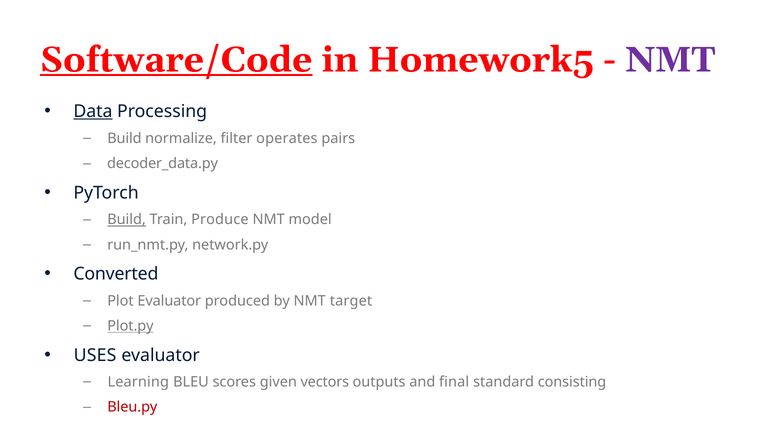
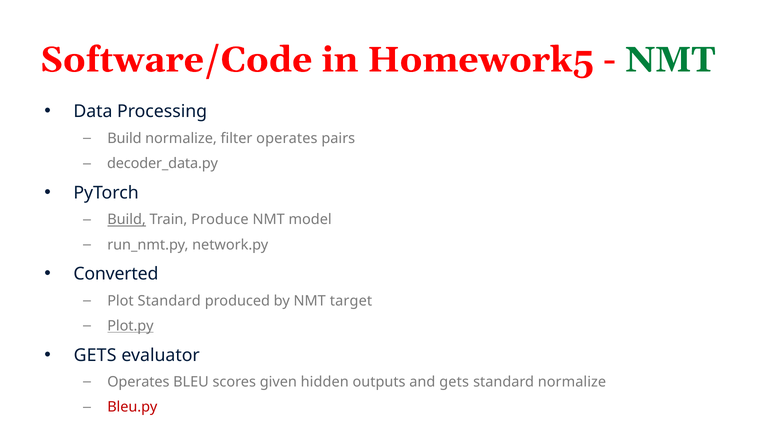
Software/Code underline: present -> none
NMT at (670, 60) colour: purple -> green
Data underline: present -> none
Plot Evaluator: Evaluator -> Standard
USES at (95, 355): USES -> GETS
Learning at (138, 382): Learning -> Operates
vectors: vectors -> hidden
and final: final -> gets
standard consisting: consisting -> normalize
